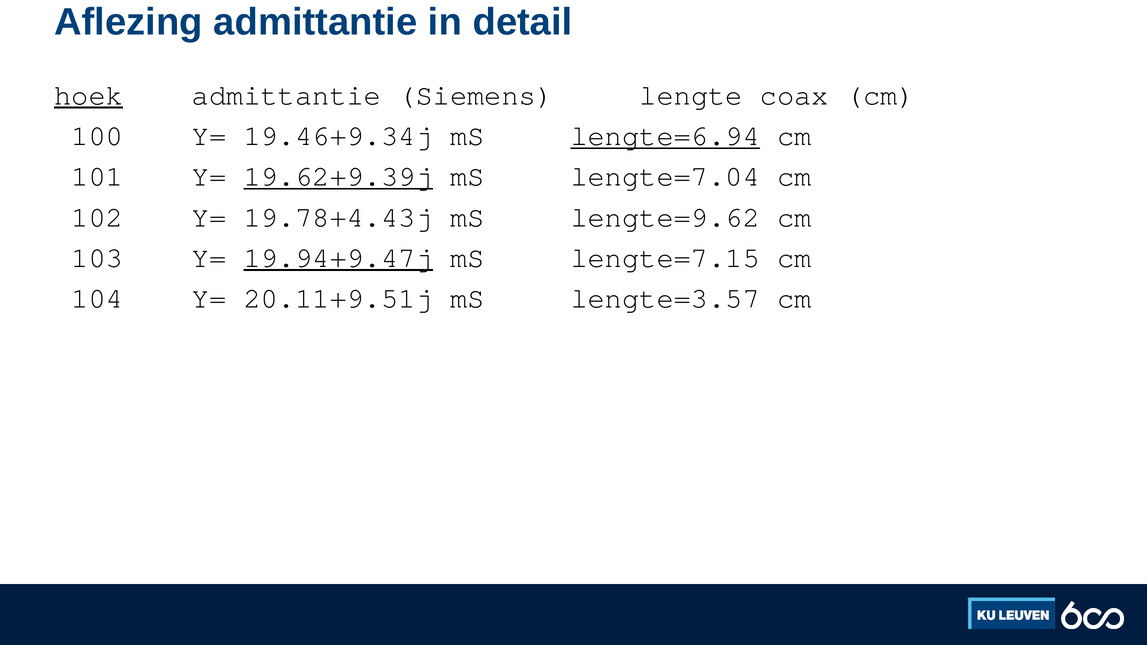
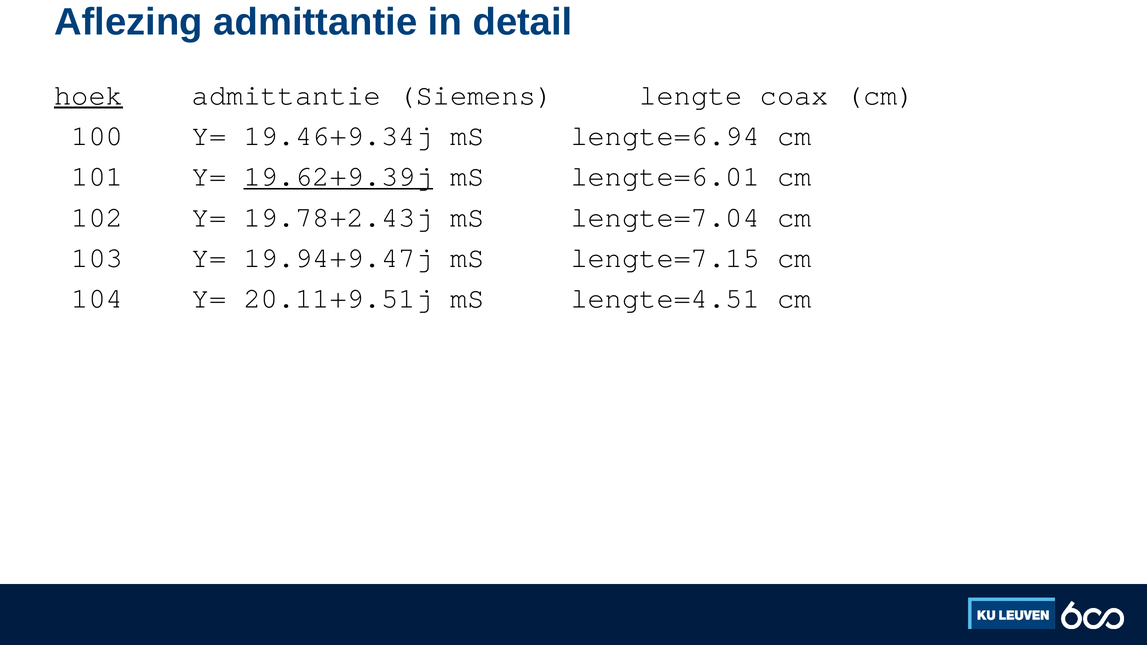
lengte=6.94 underline: present -> none
lengte=7.04: lengte=7.04 -> lengte=6.01
19.78+4.43j: 19.78+4.43j -> 19.78+2.43j
lengte=9.62: lengte=9.62 -> lengte=7.04
19.94+9.47j underline: present -> none
lengte=3.57: lengte=3.57 -> lengte=4.51
